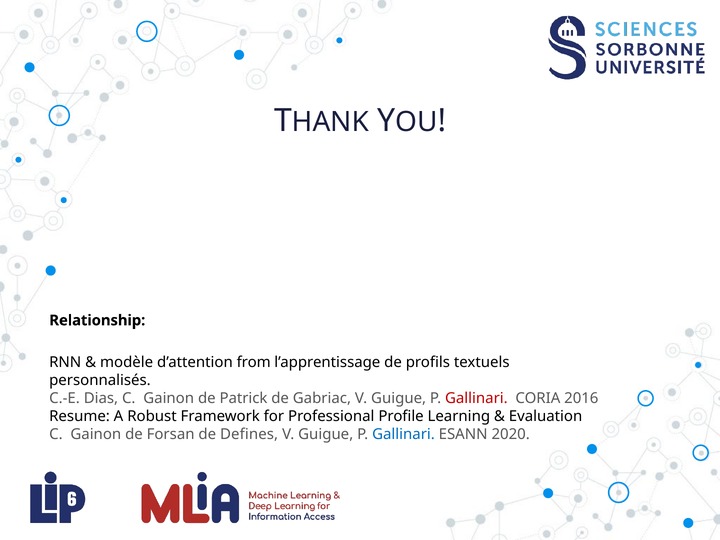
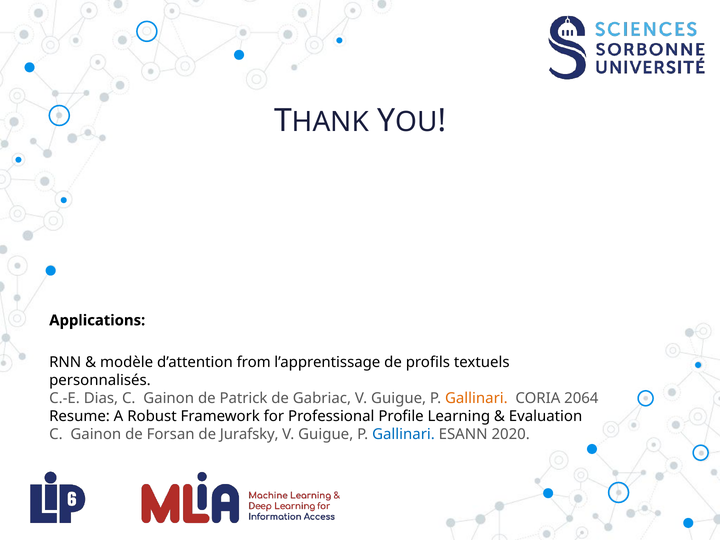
Relationship: Relationship -> Applications
Gallinari at (476, 398) colour: red -> orange
2016: 2016 -> 2064
Defines: Defines -> Jurafsky
